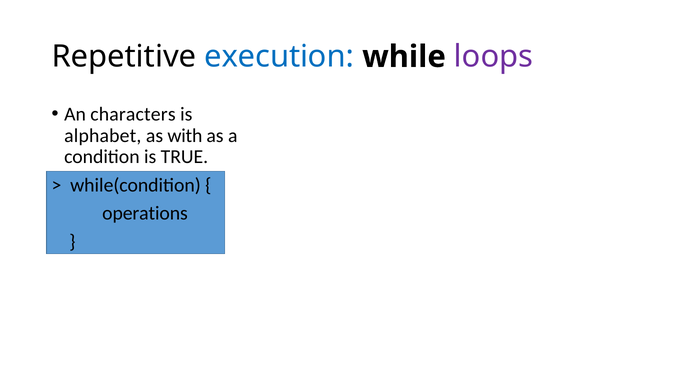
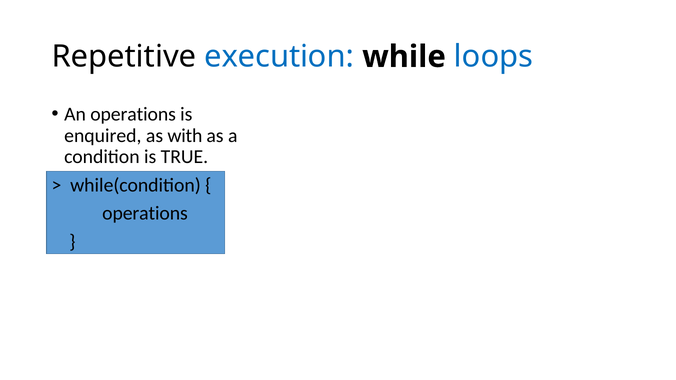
loops colour: purple -> blue
An characters: characters -> operations
alphabet: alphabet -> enquired
